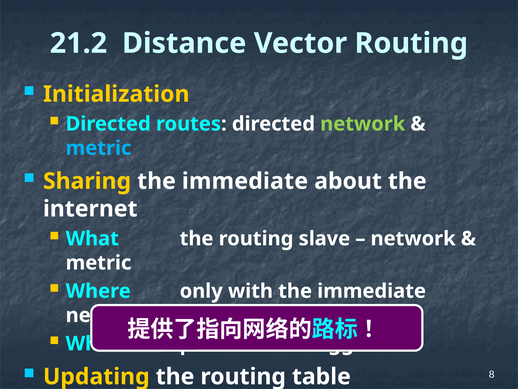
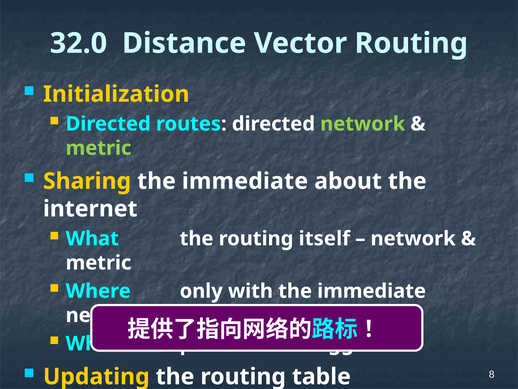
21.2: 21.2 -> 32.0
metric at (98, 148) colour: light blue -> light green
slave: slave -> itself
